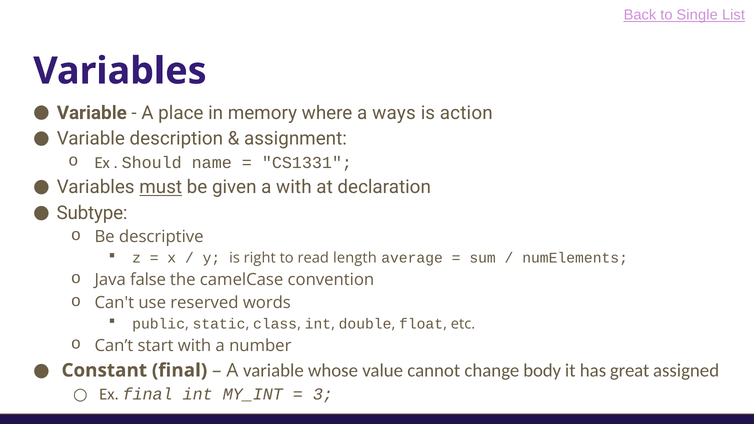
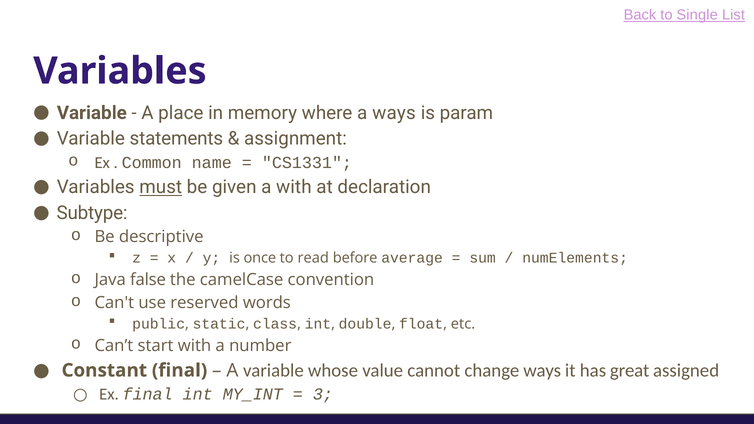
action: action -> param
description: description -> statements
Should: Should -> Common
right: right -> once
length: length -> before
change body: body -> ways
